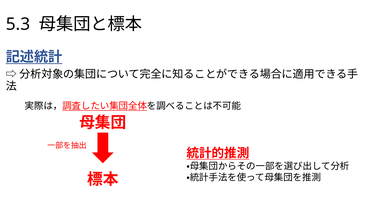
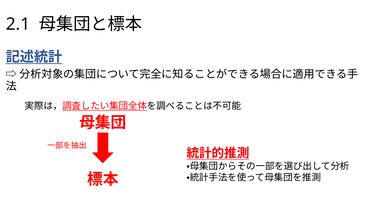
5.3: 5.3 -> 2.1
